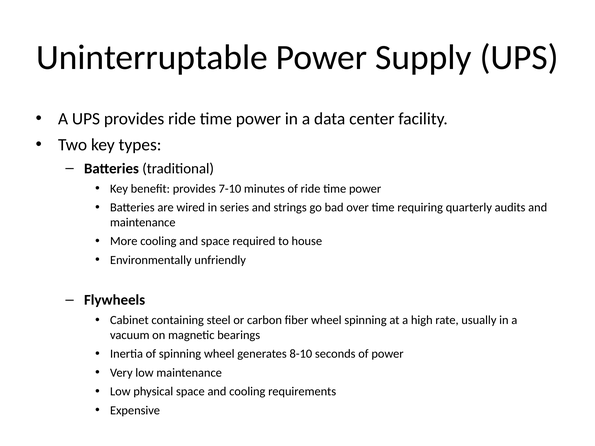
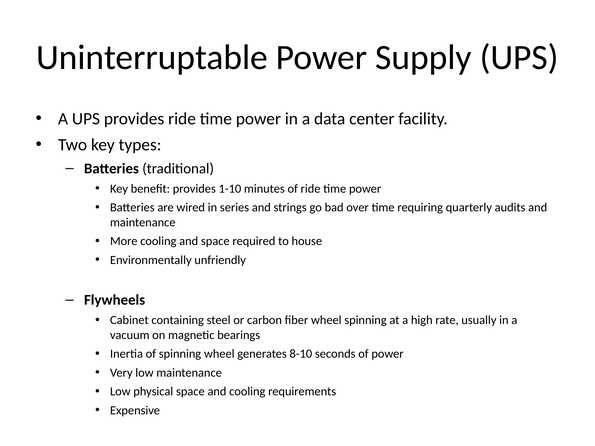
7-10: 7-10 -> 1-10
